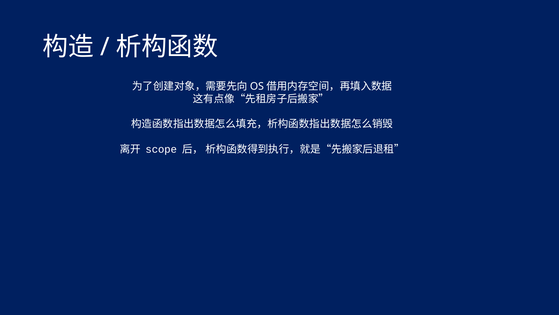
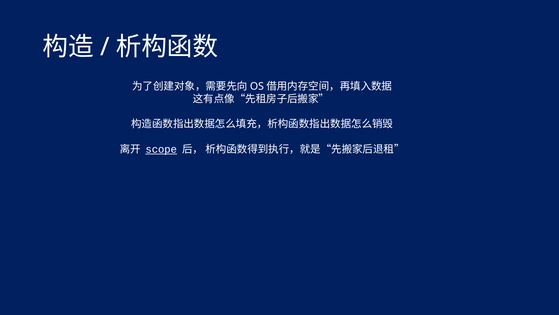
scope underline: none -> present
